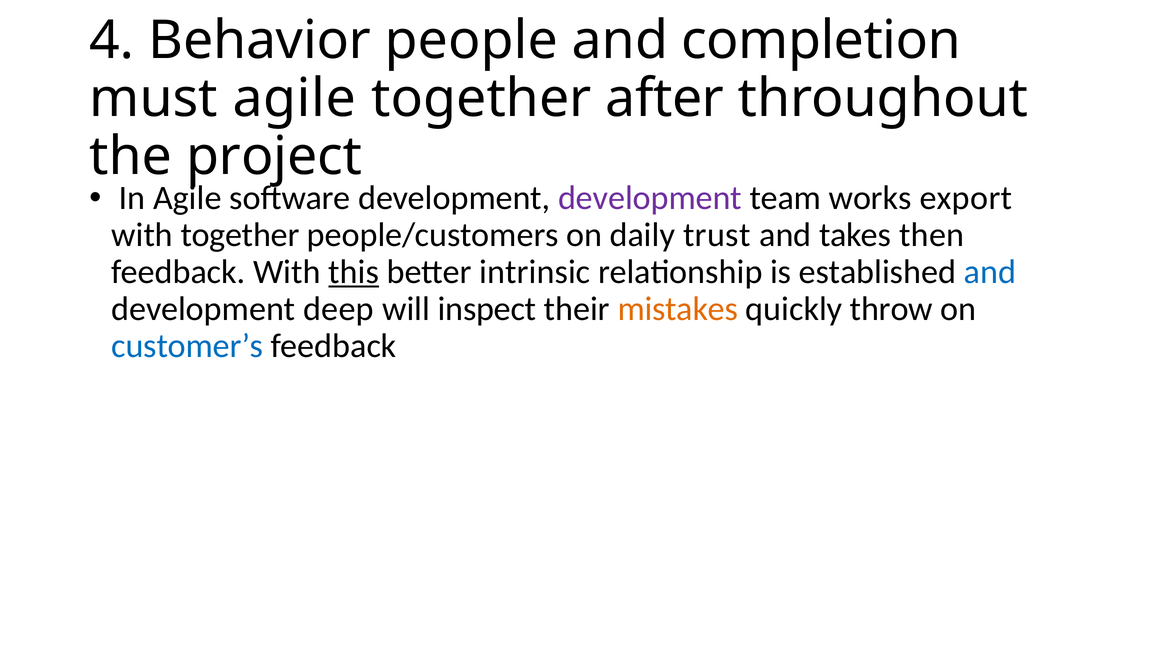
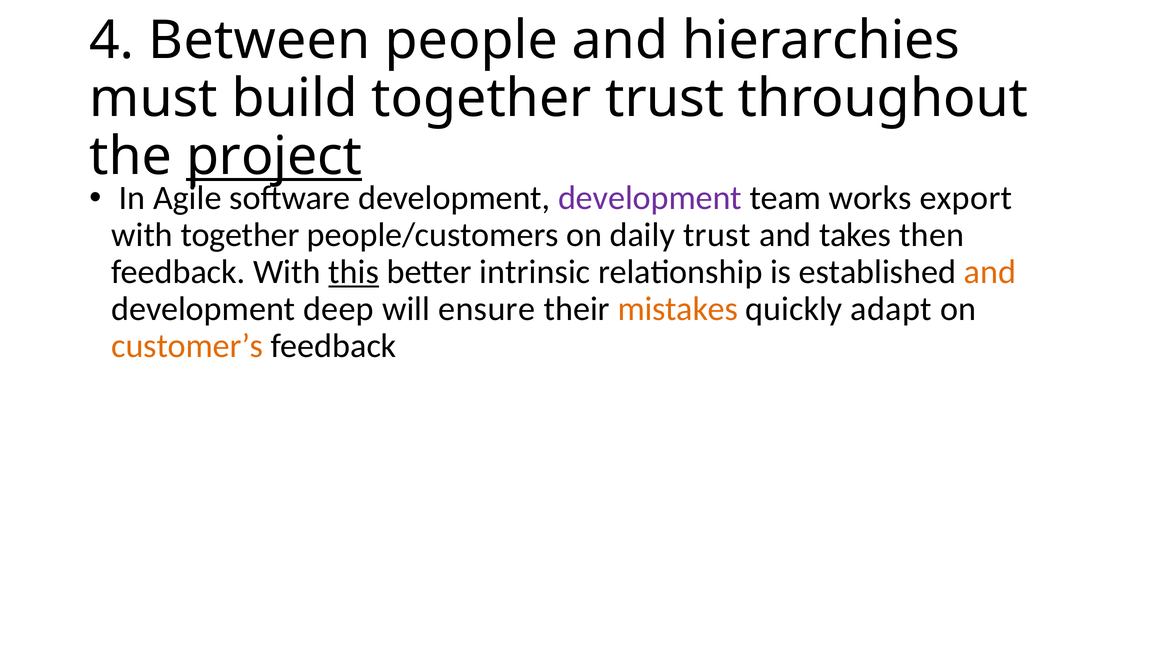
Behavior: Behavior -> Between
completion: completion -> hierarchies
must agile: agile -> build
together after: after -> trust
project underline: none -> present
and at (990, 272) colour: blue -> orange
inspect: inspect -> ensure
throw: throw -> adapt
customer’s colour: blue -> orange
